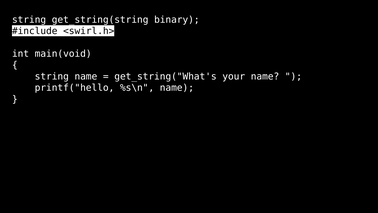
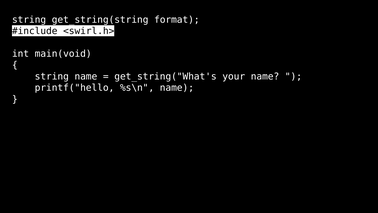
binary: binary -> format
